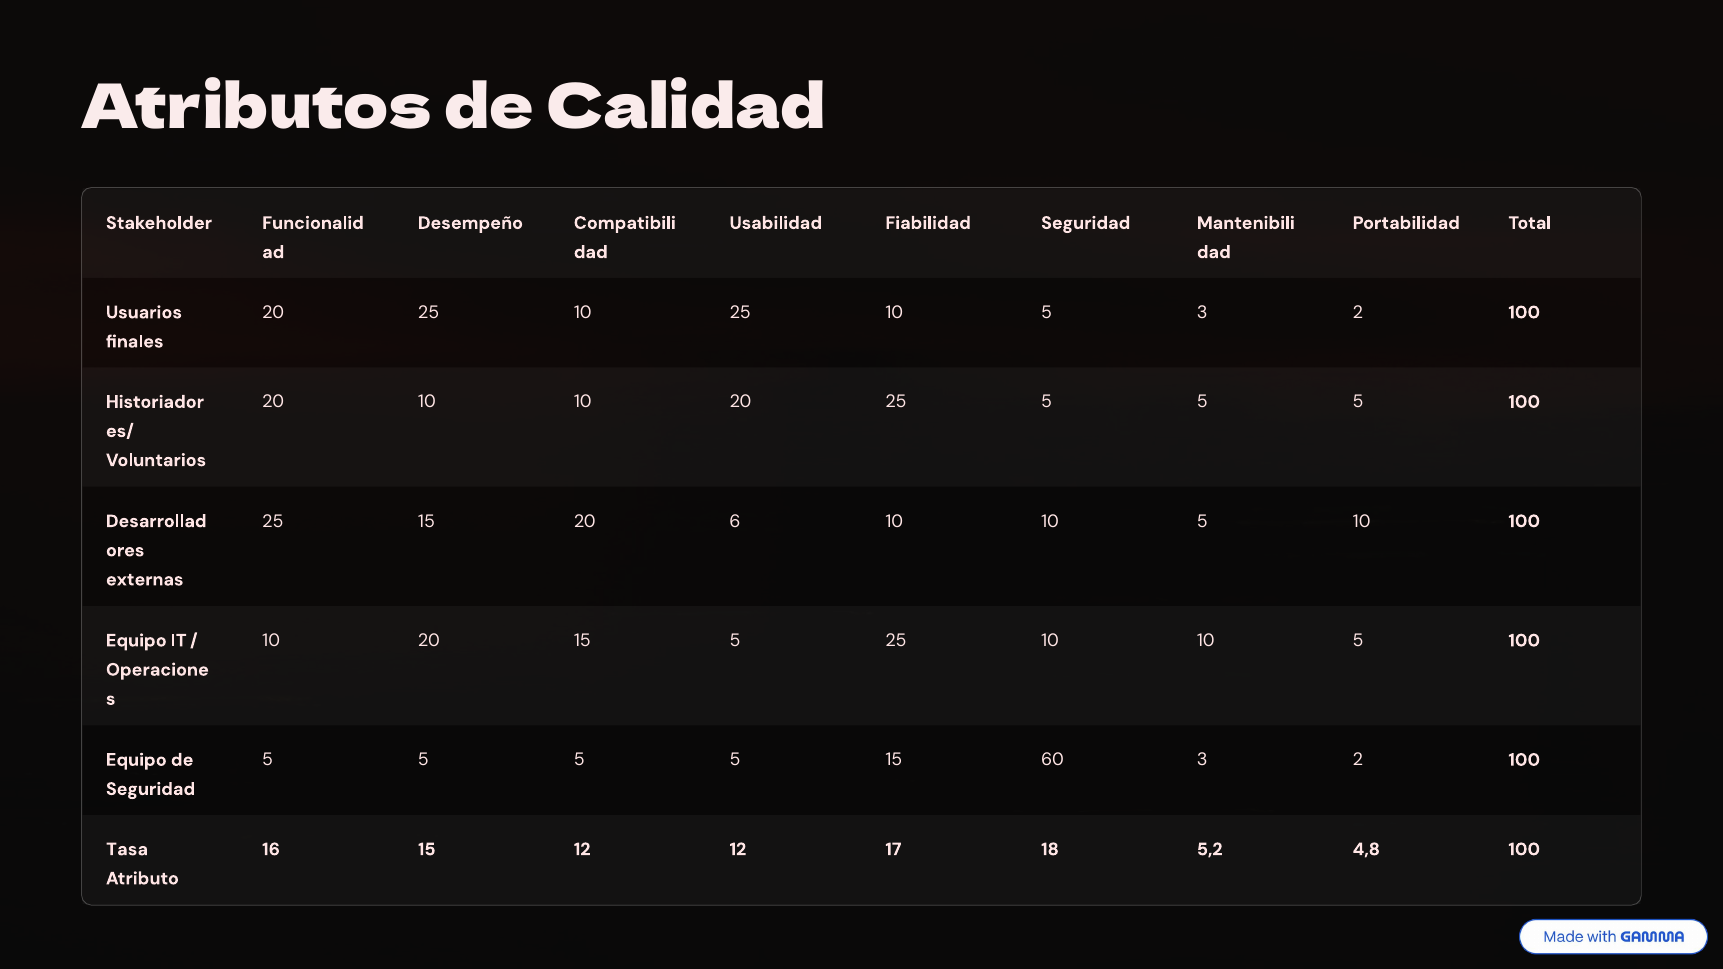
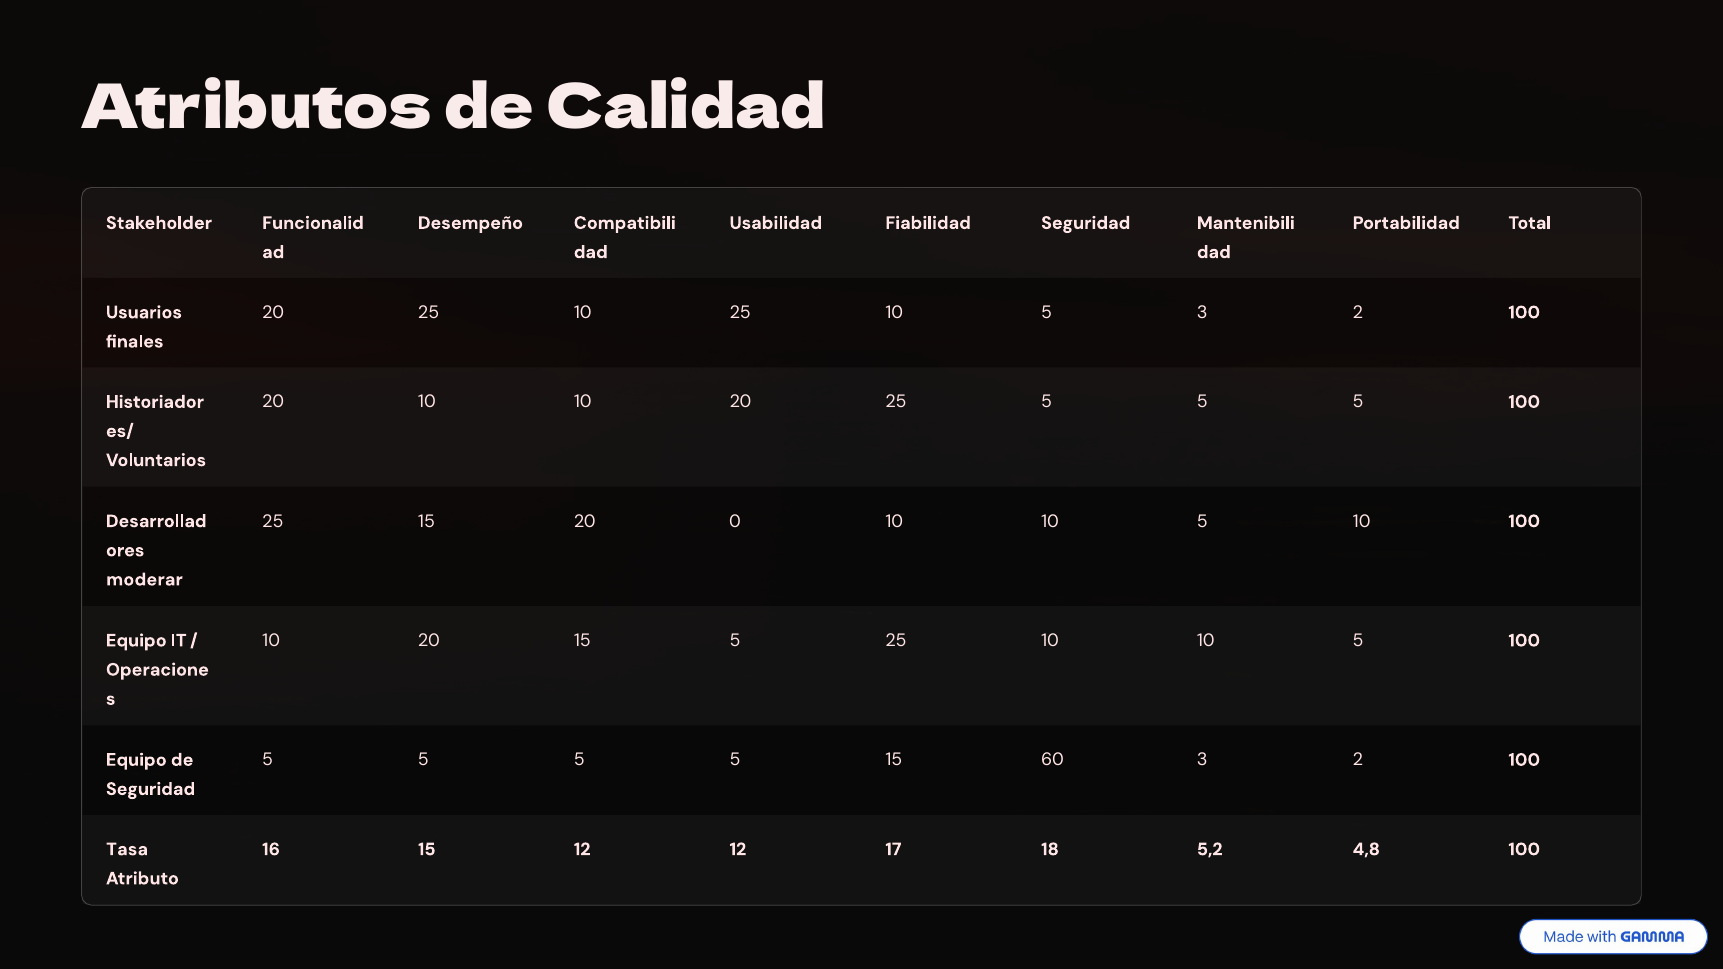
6: 6 -> 0
externas: externas -> moderar
